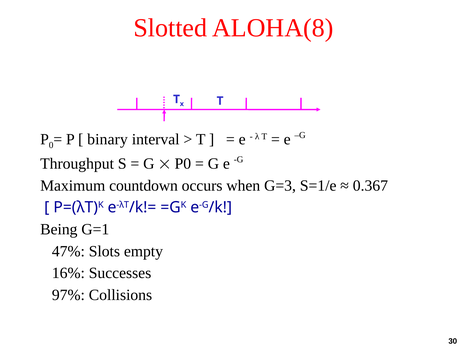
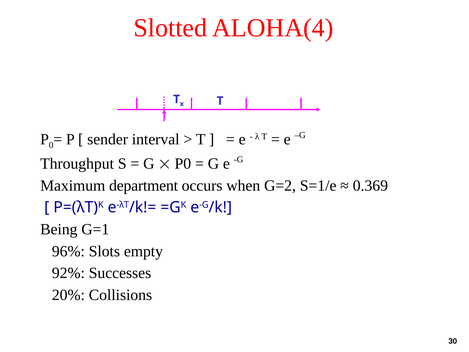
ALOHA(8: ALOHA(8 -> ALOHA(4
binary: binary -> sender
countdown: countdown -> department
G=3: G=3 -> G=2
0.367: 0.367 -> 0.369
47%: 47% -> 96%
16%: 16% -> 92%
97%: 97% -> 20%
